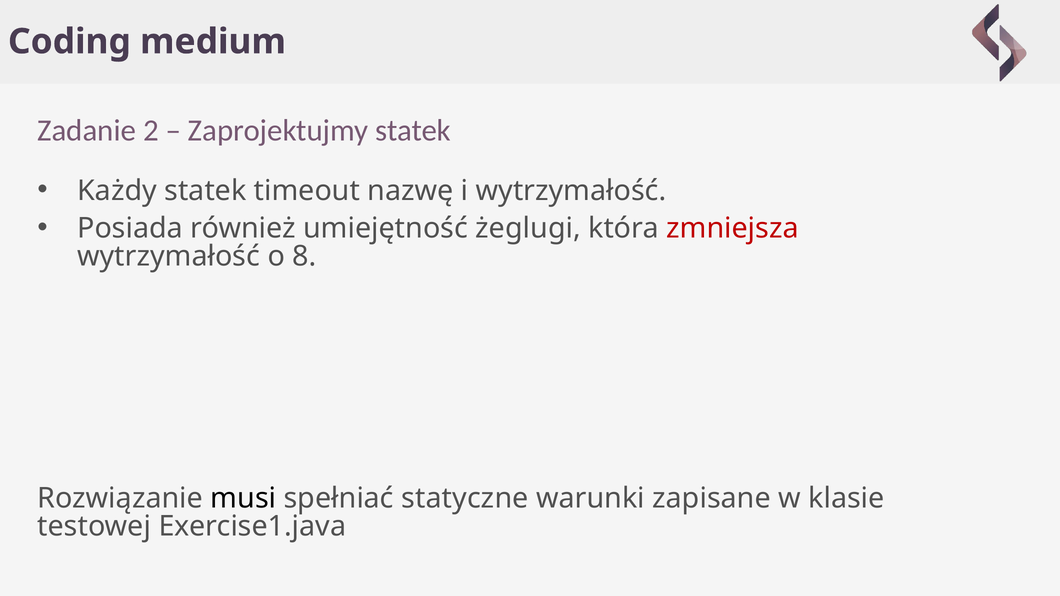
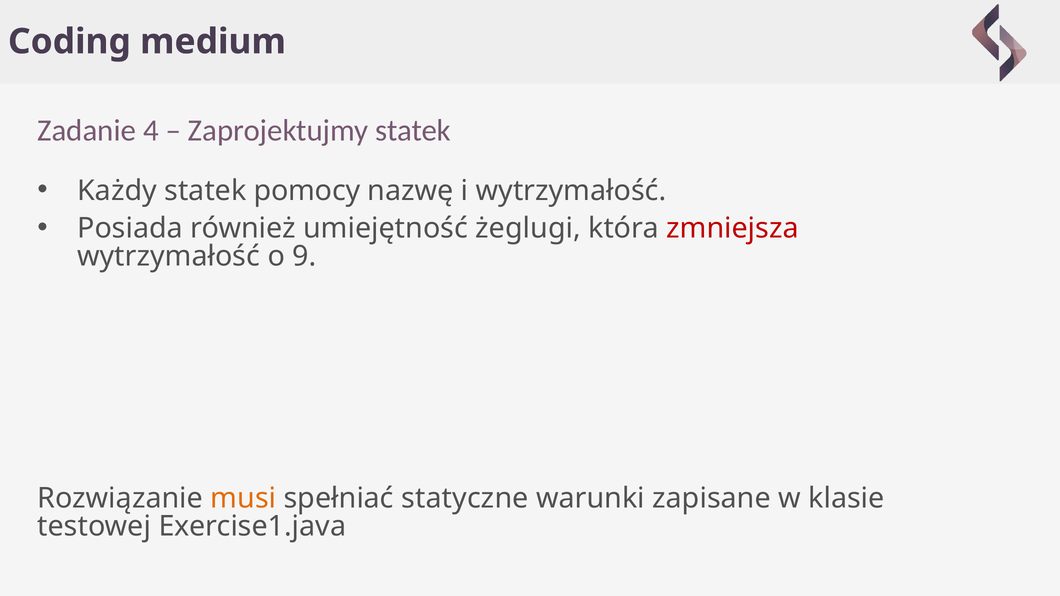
2: 2 -> 4
timeout: timeout -> pomocy
8: 8 -> 9
musi colour: black -> orange
